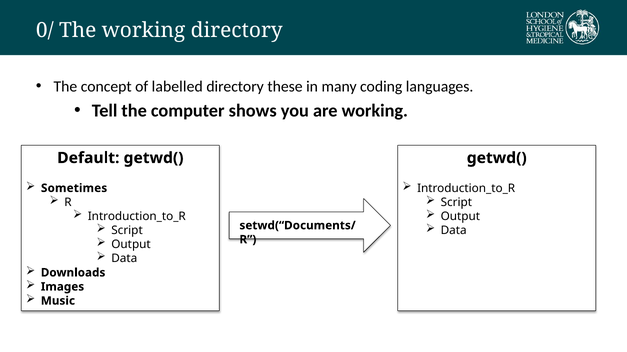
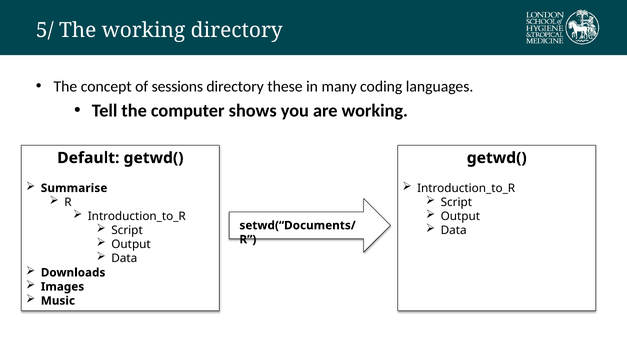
0/: 0/ -> 5/
labelled: labelled -> sessions
Sometimes: Sometimes -> Summarise
